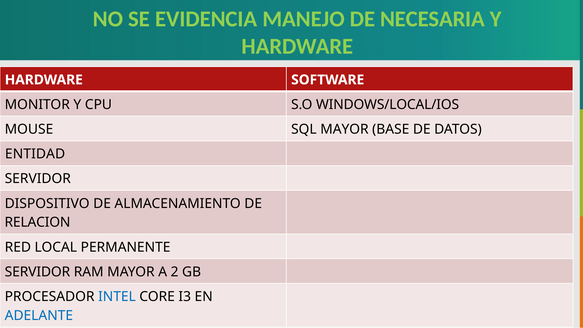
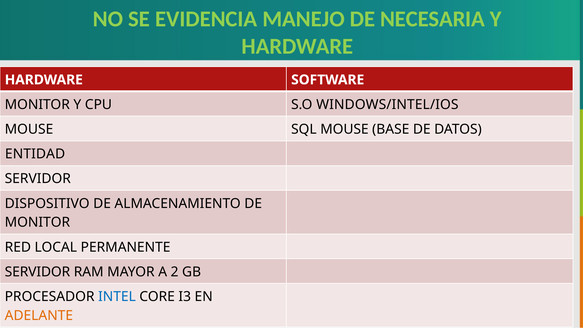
WINDOWS/LOCAL/IOS: WINDOWS/LOCAL/IOS -> WINDOWS/INTEL/IOS
SQL MAYOR: MAYOR -> MOUSE
RELACION at (37, 222): RELACION -> MONITOR
ADELANTE colour: blue -> orange
